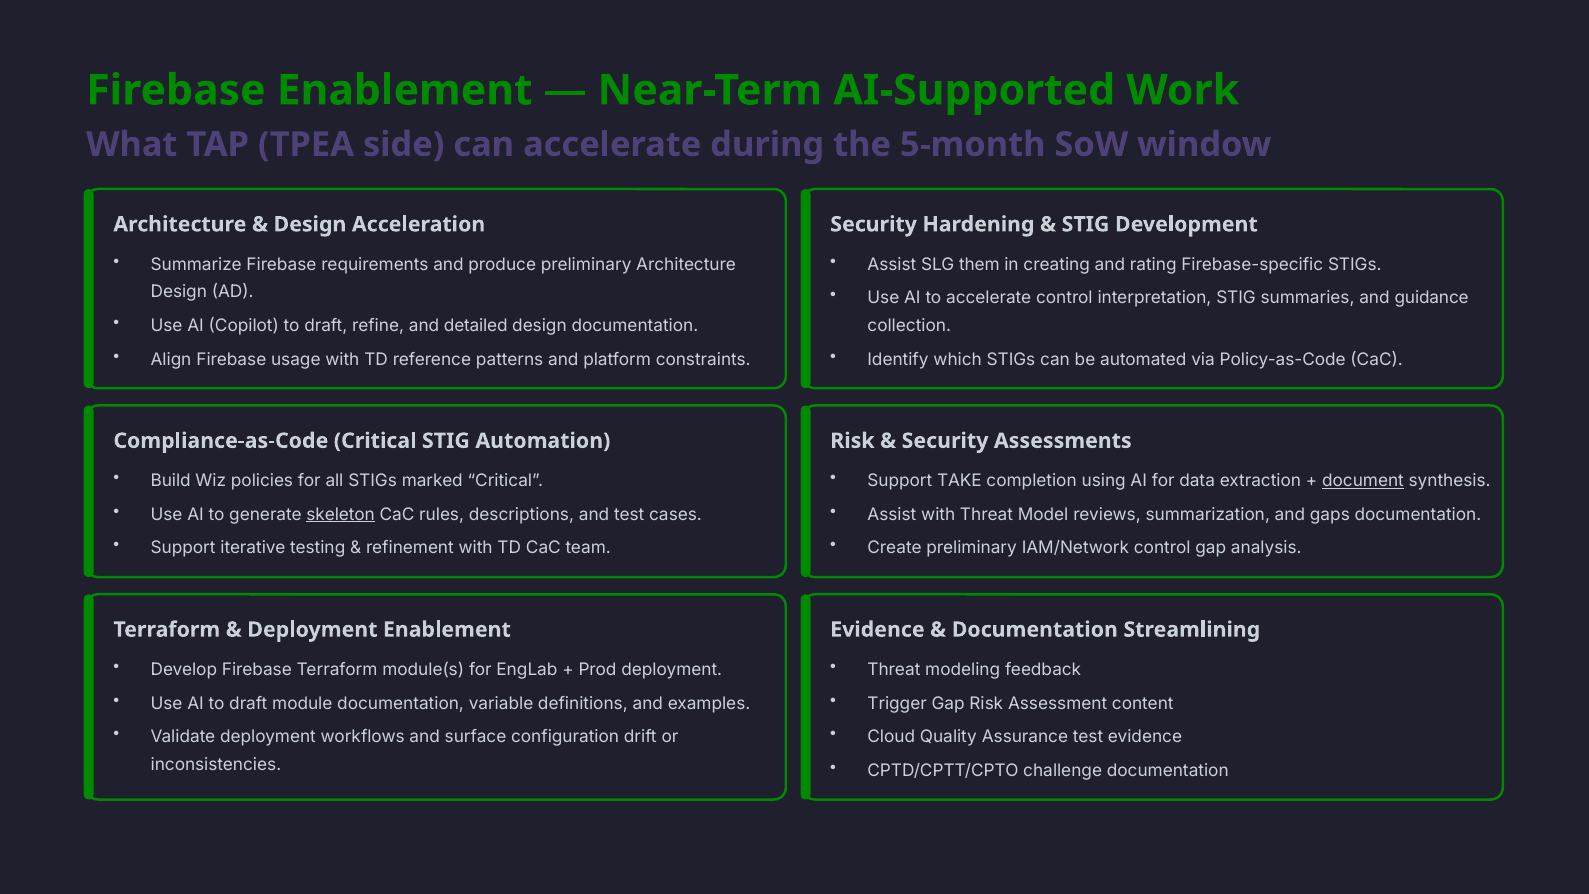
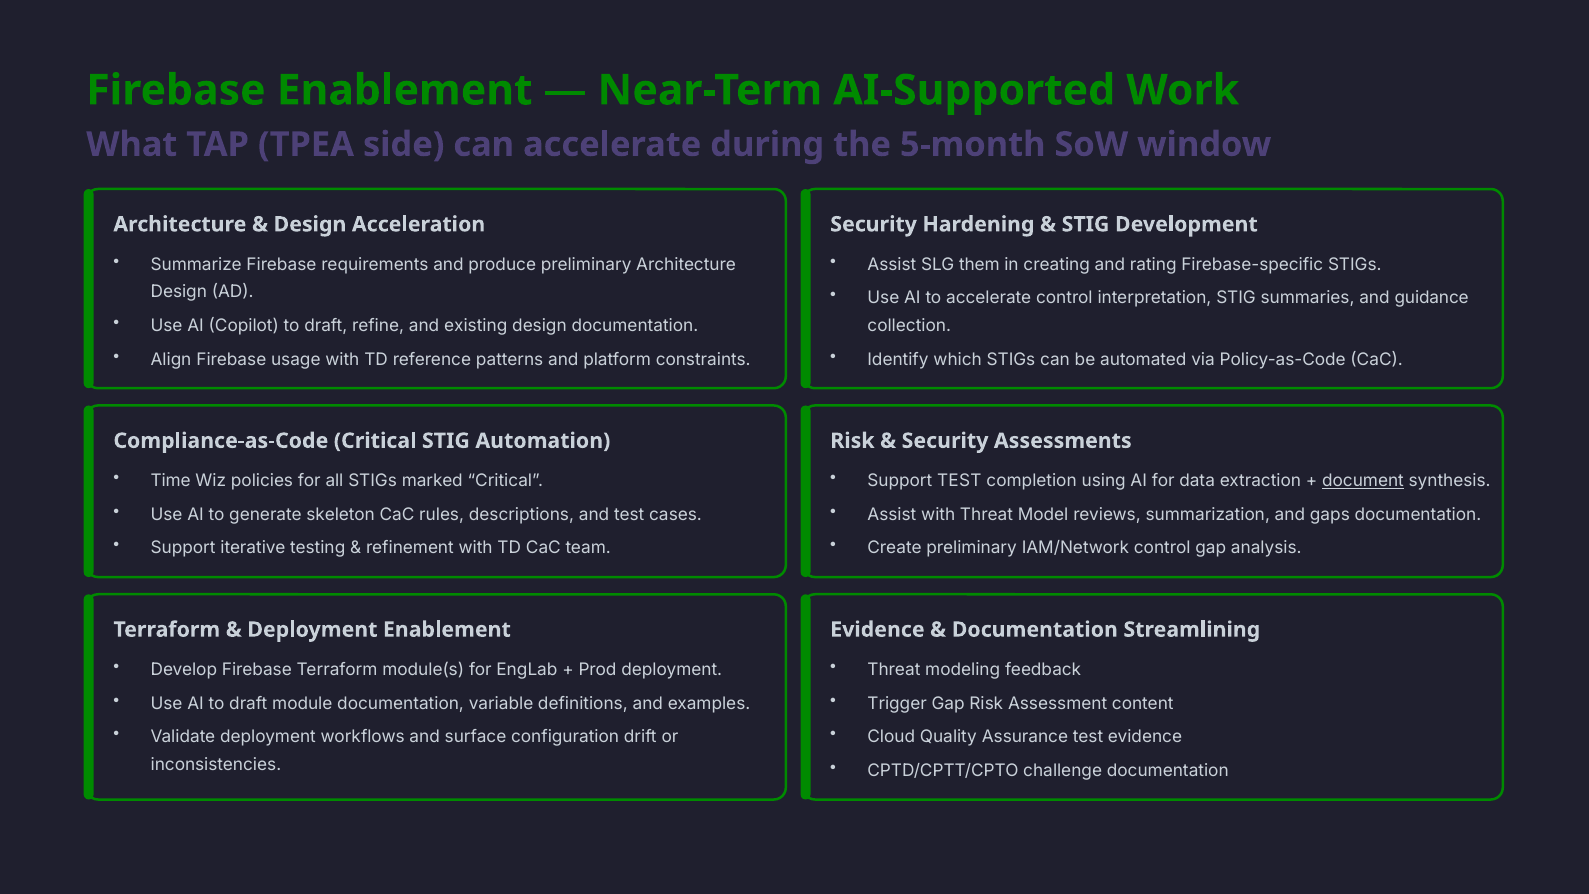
detailed: detailed -> existing
Build: Build -> Time
Support TAKE: TAKE -> TEST
skeleton underline: present -> none
